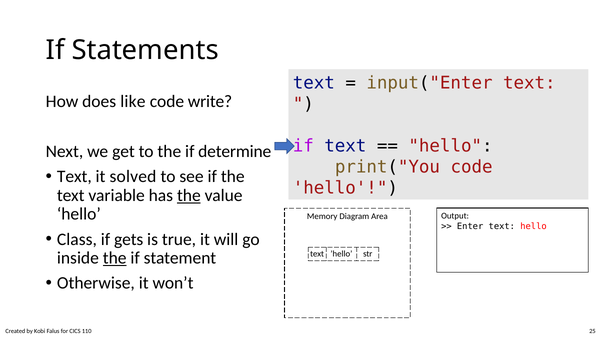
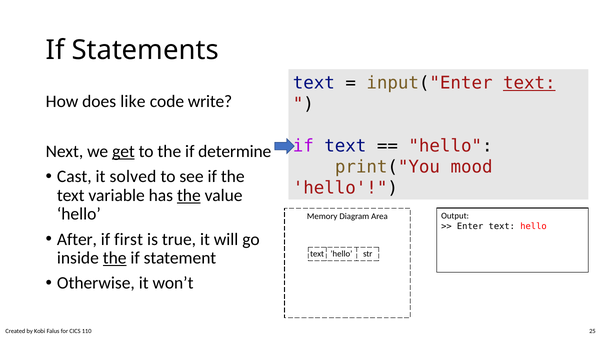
text at (529, 83) underline: none -> present
get underline: none -> present
print("You code: code -> mood
Text at (74, 177): Text -> Cast
Class: Class -> After
gets: gets -> first
